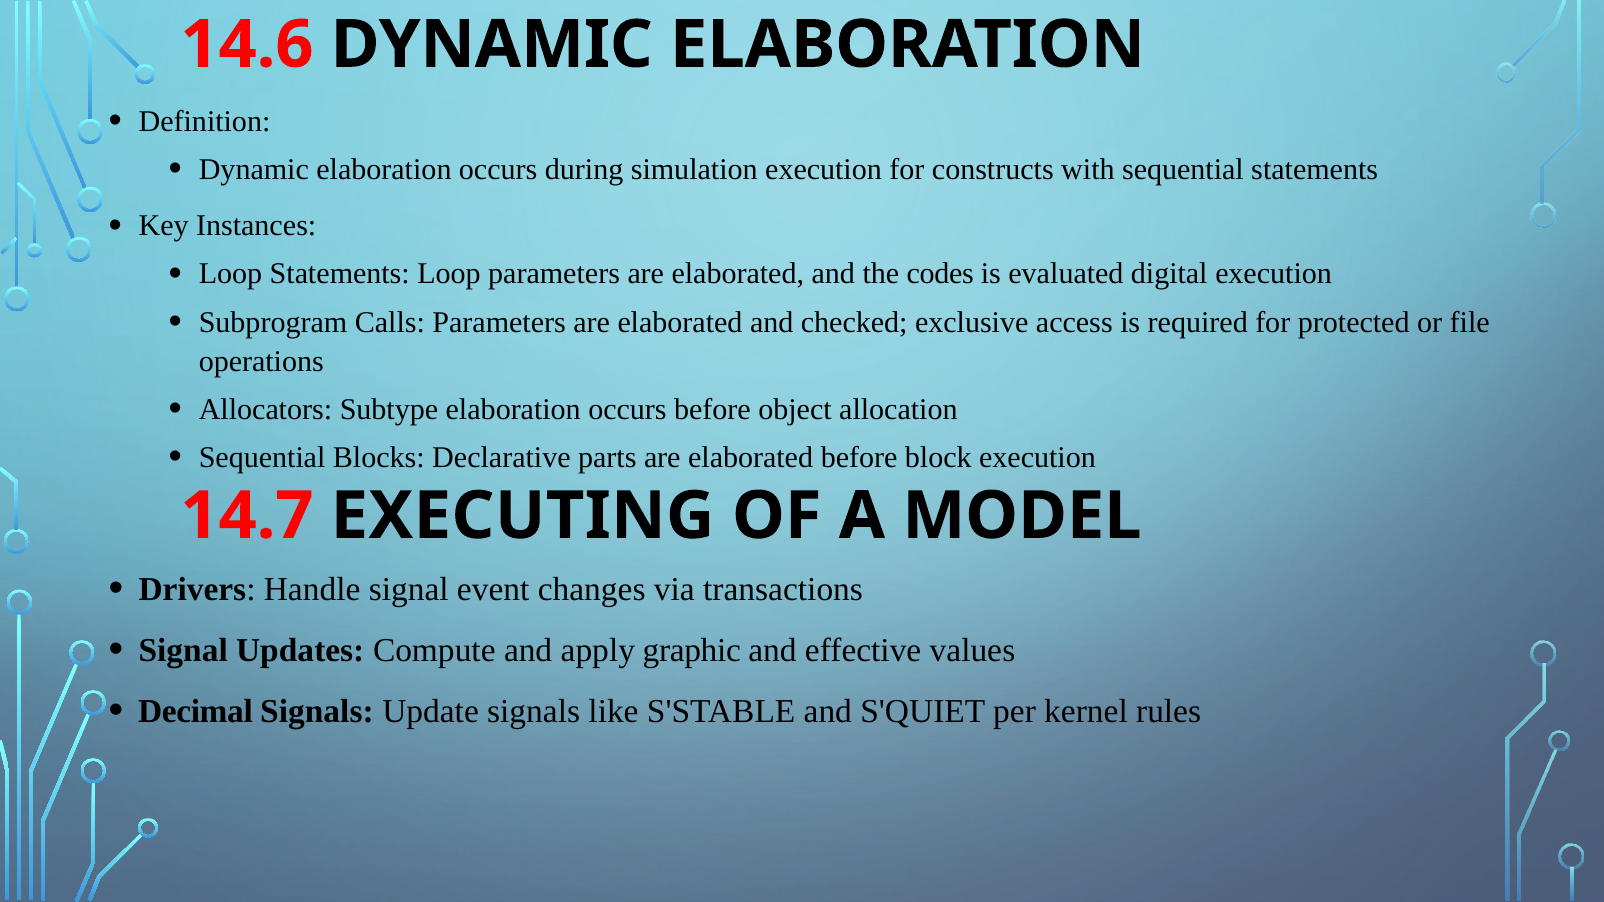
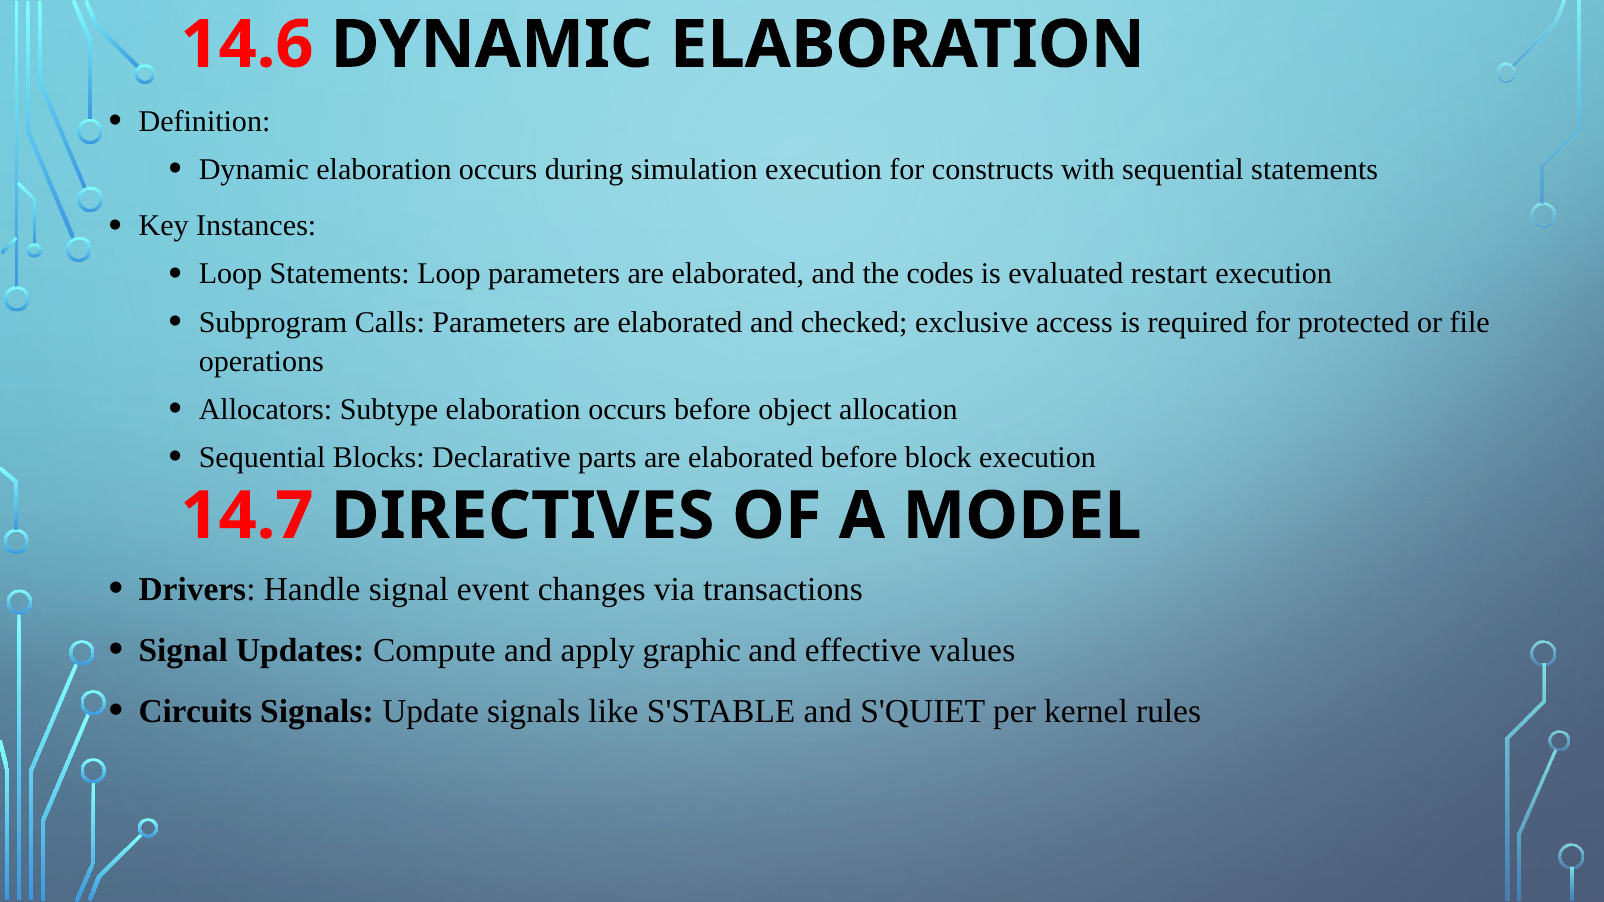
digital: digital -> restart
EXECUTING: EXECUTING -> DIRECTIVES
Decimal: Decimal -> Circuits
